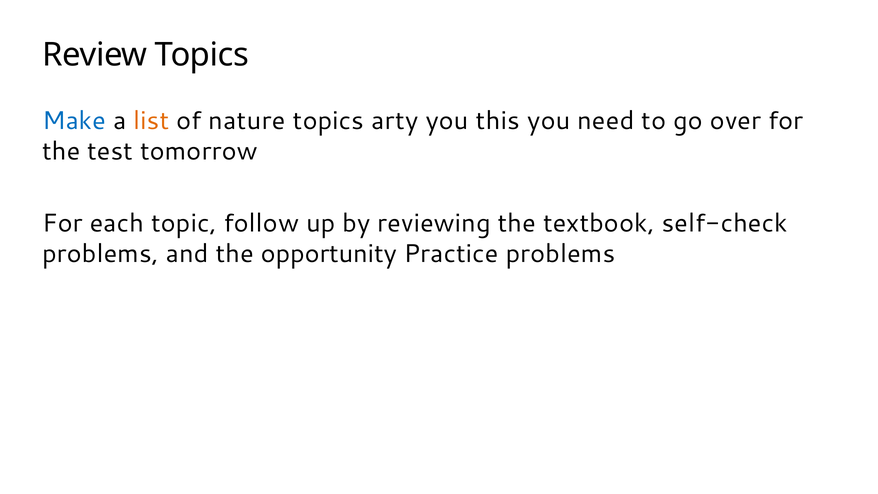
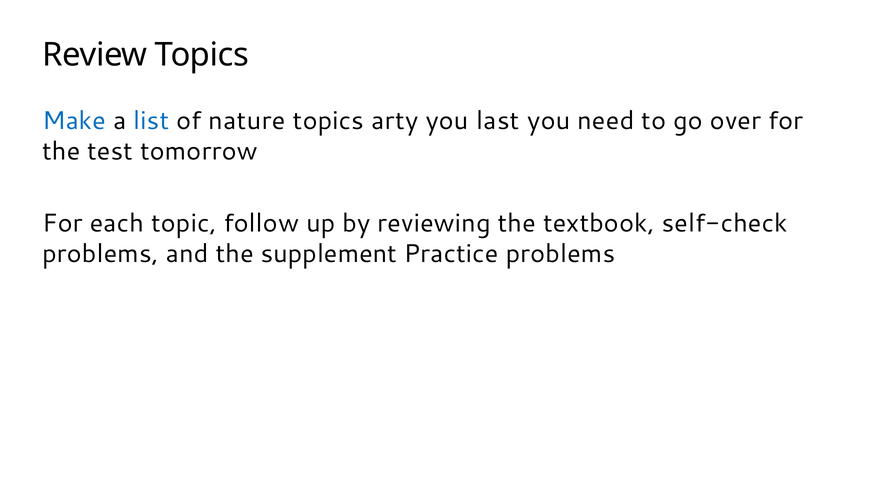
list colour: orange -> blue
this: this -> last
opportunity: opportunity -> supplement
